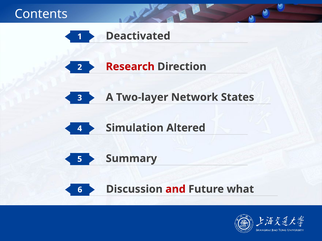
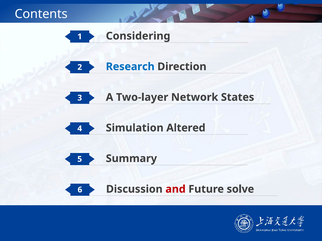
Deactivated: Deactivated -> Considering
Research colour: red -> blue
what: what -> solve
